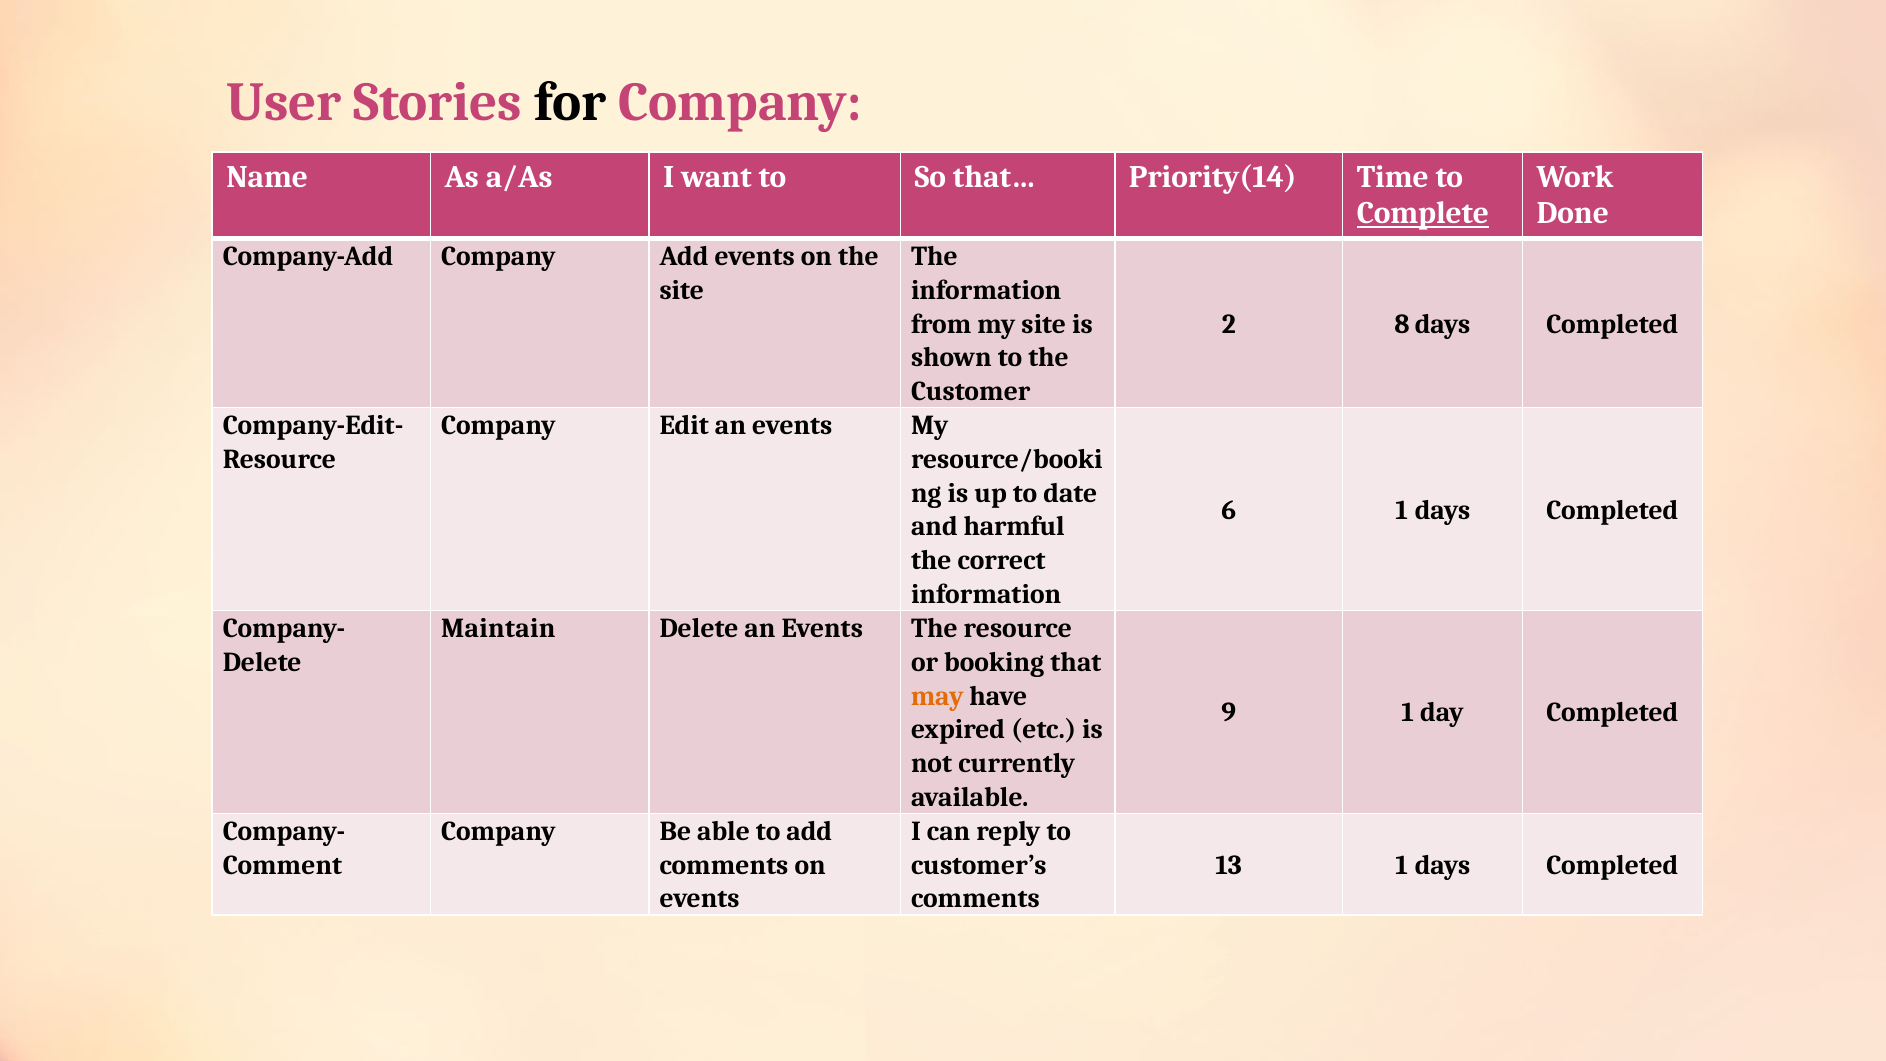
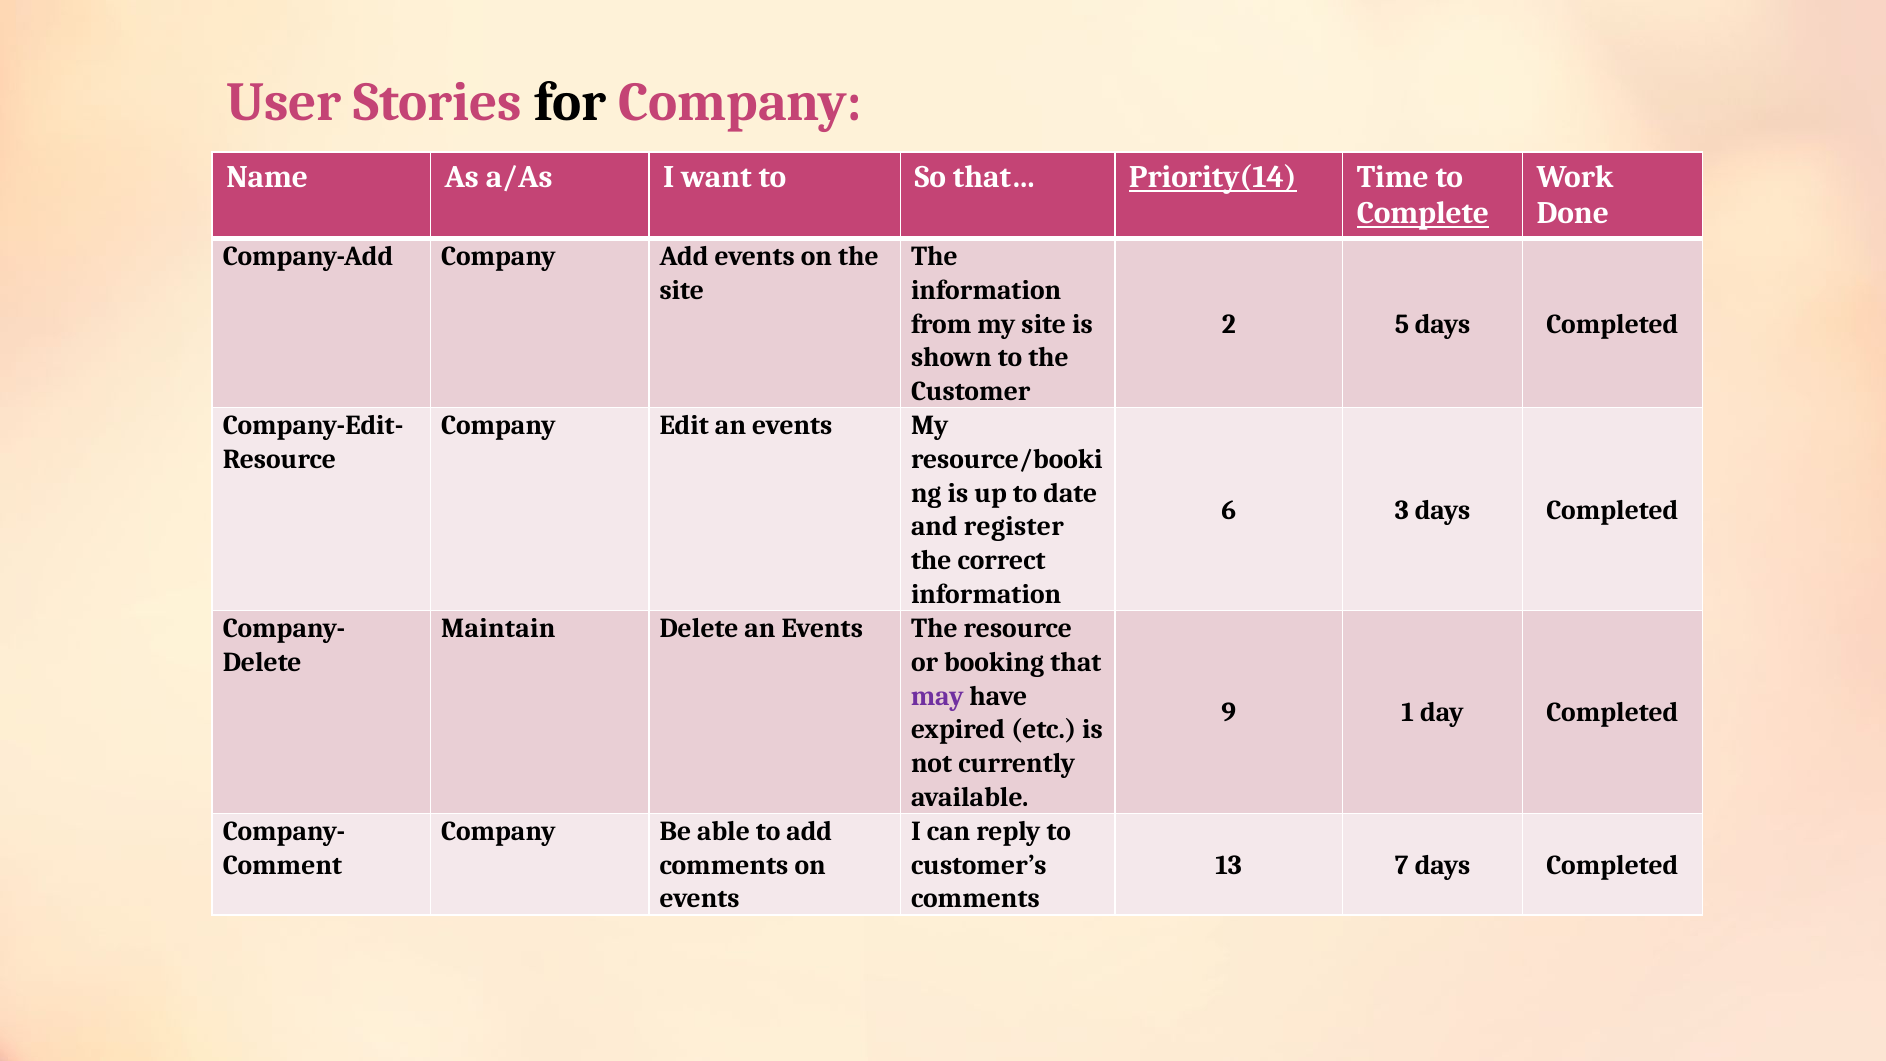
Priority(14 underline: none -> present
8: 8 -> 5
6 1: 1 -> 3
harmful: harmful -> register
may colour: orange -> purple
13 1: 1 -> 7
